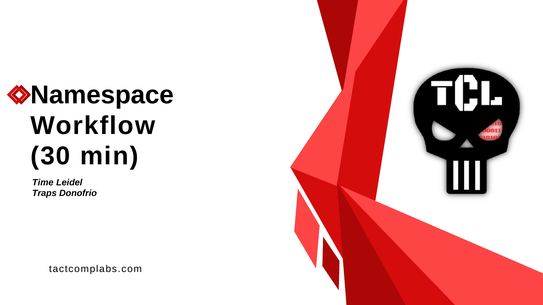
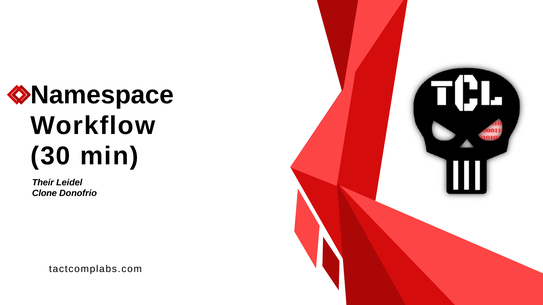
Time: Time -> Their
Traps: Traps -> Clone
